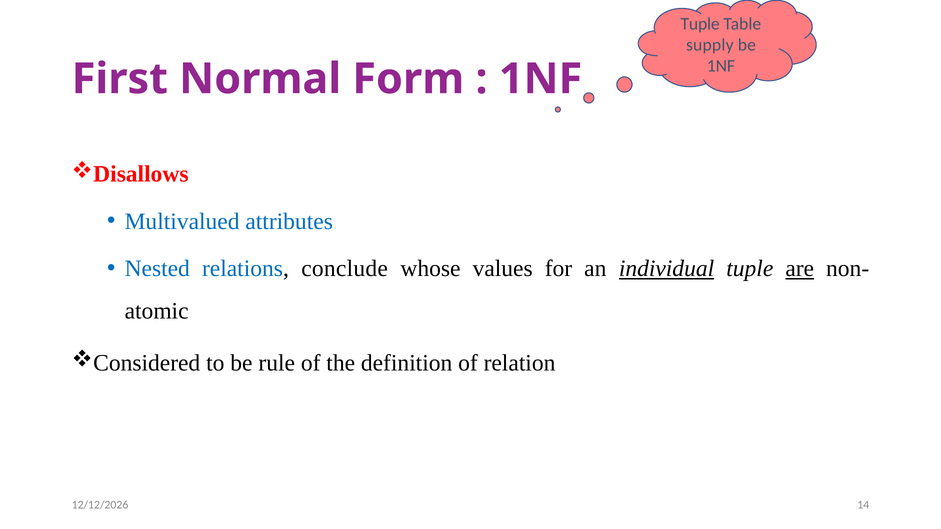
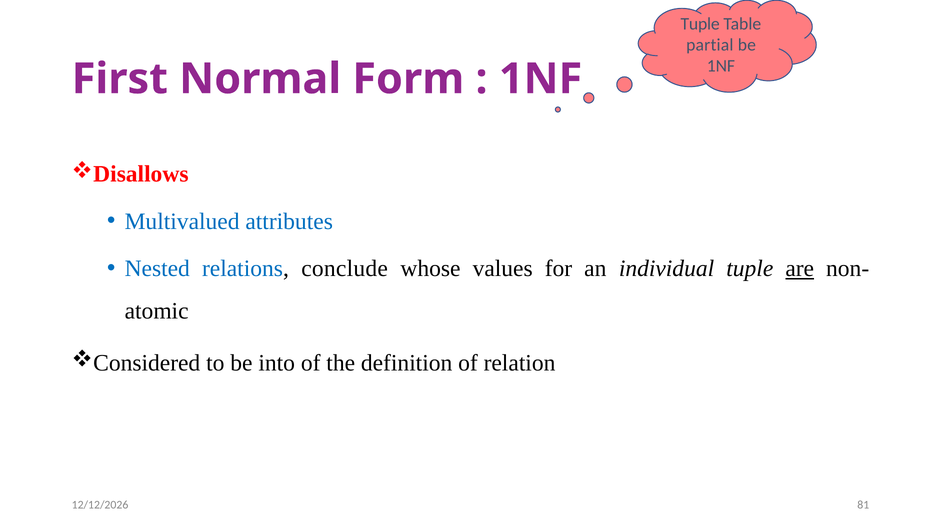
supply: supply -> partial
individual underline: present -> none
rule: rule -> into
14: 14 -> 81
